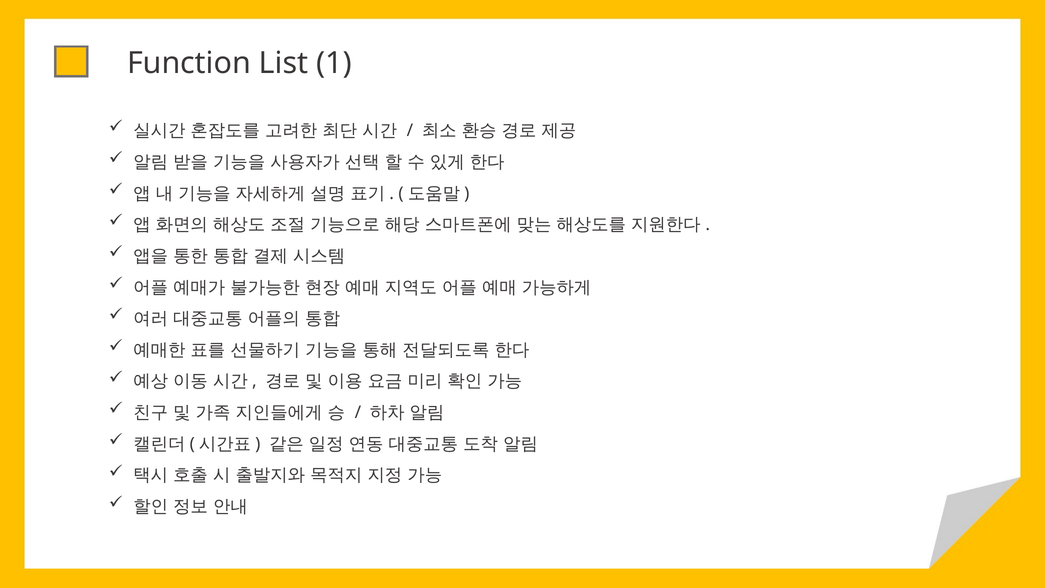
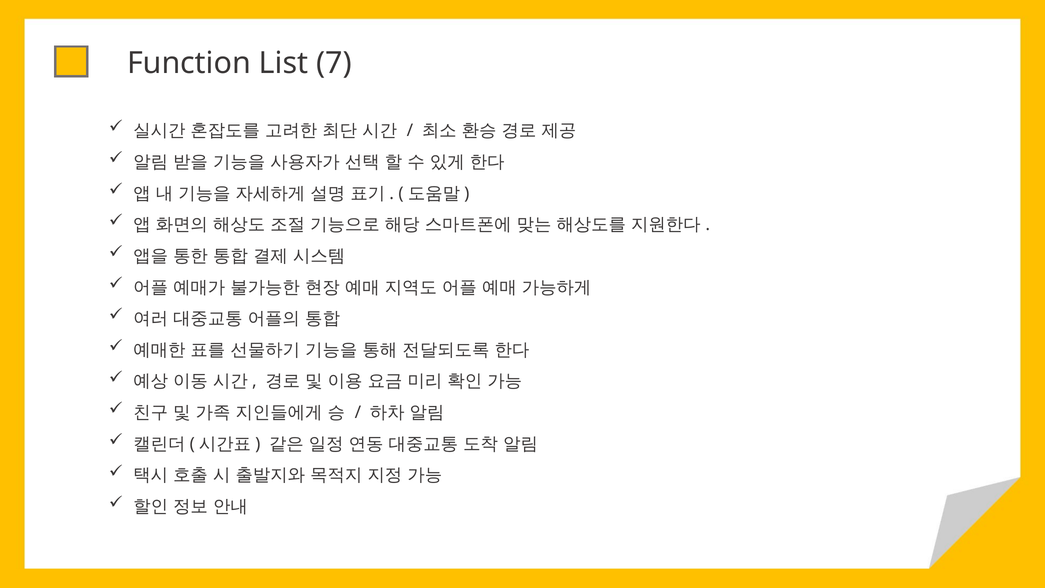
1: 1 -> 7
